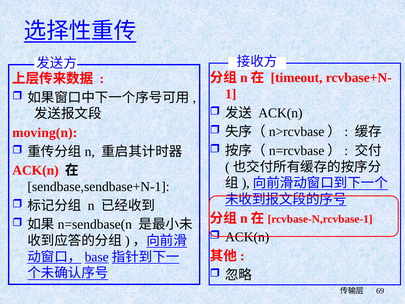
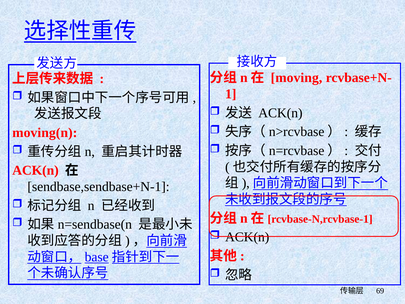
timeout: timeout -> moving
